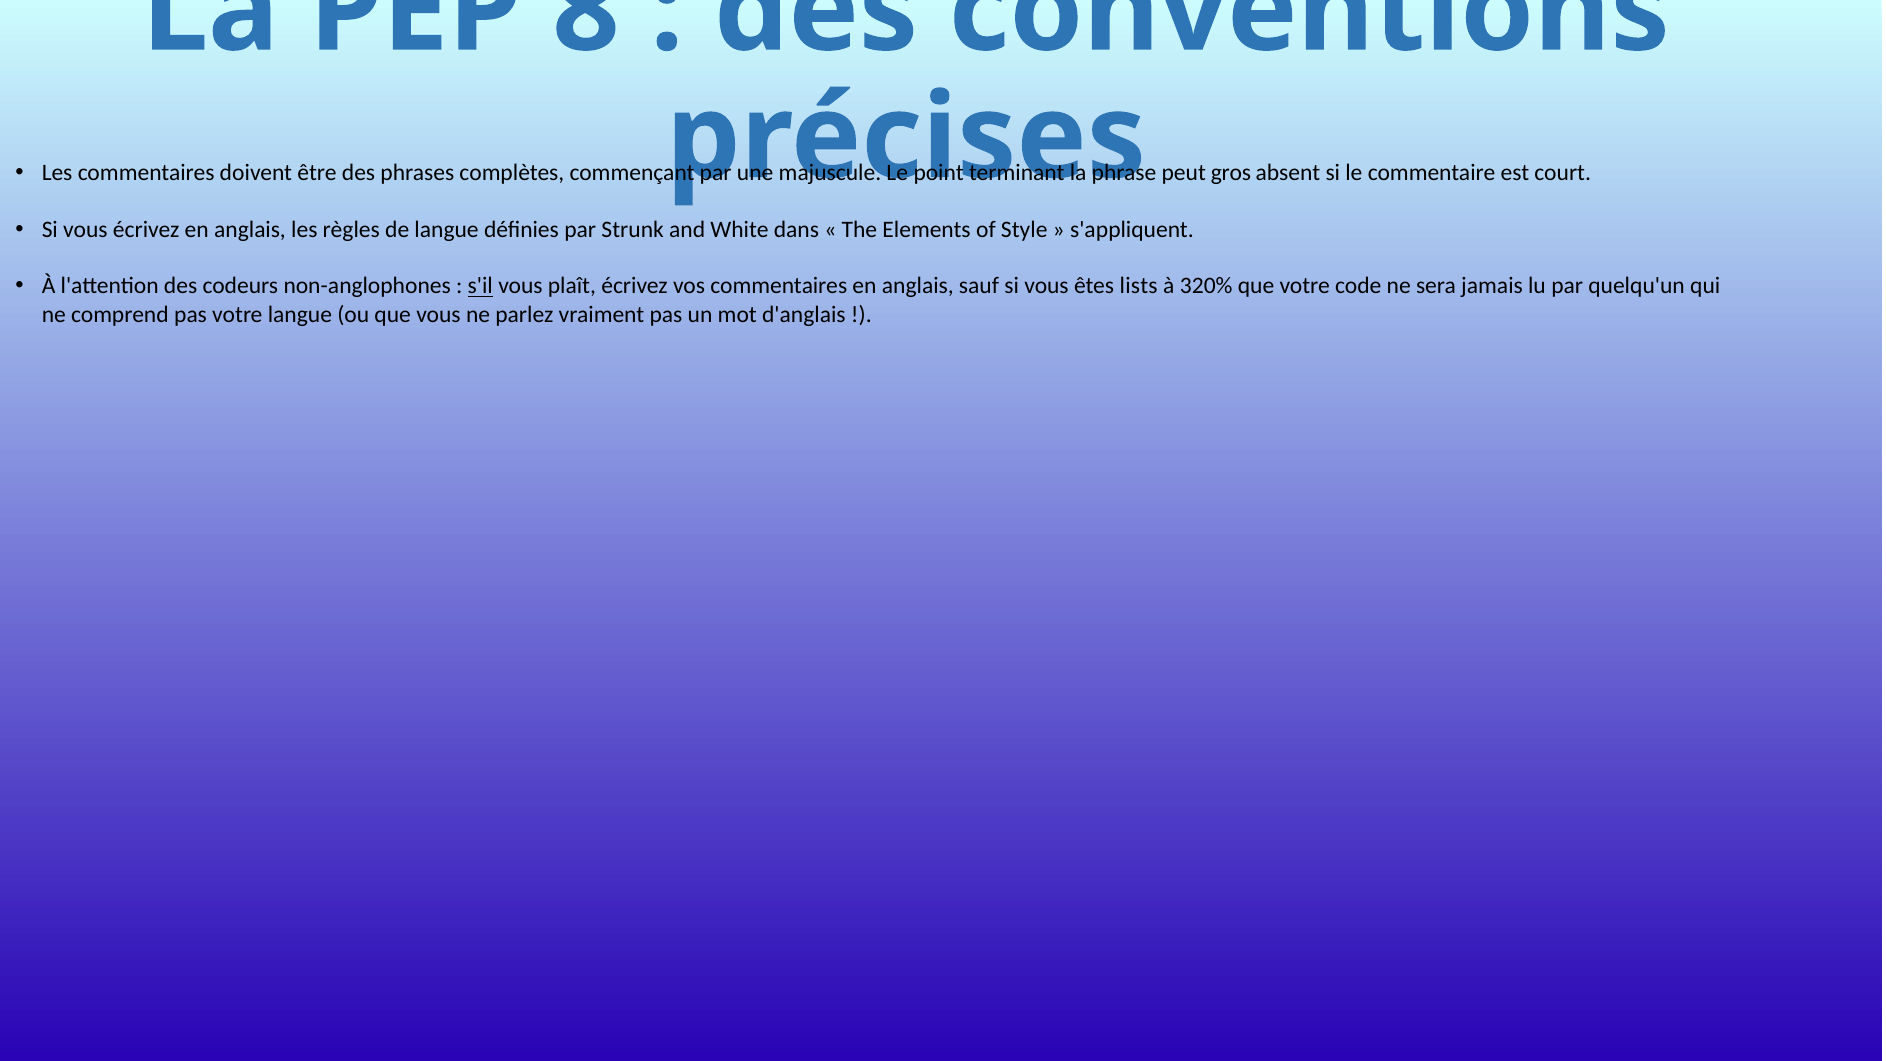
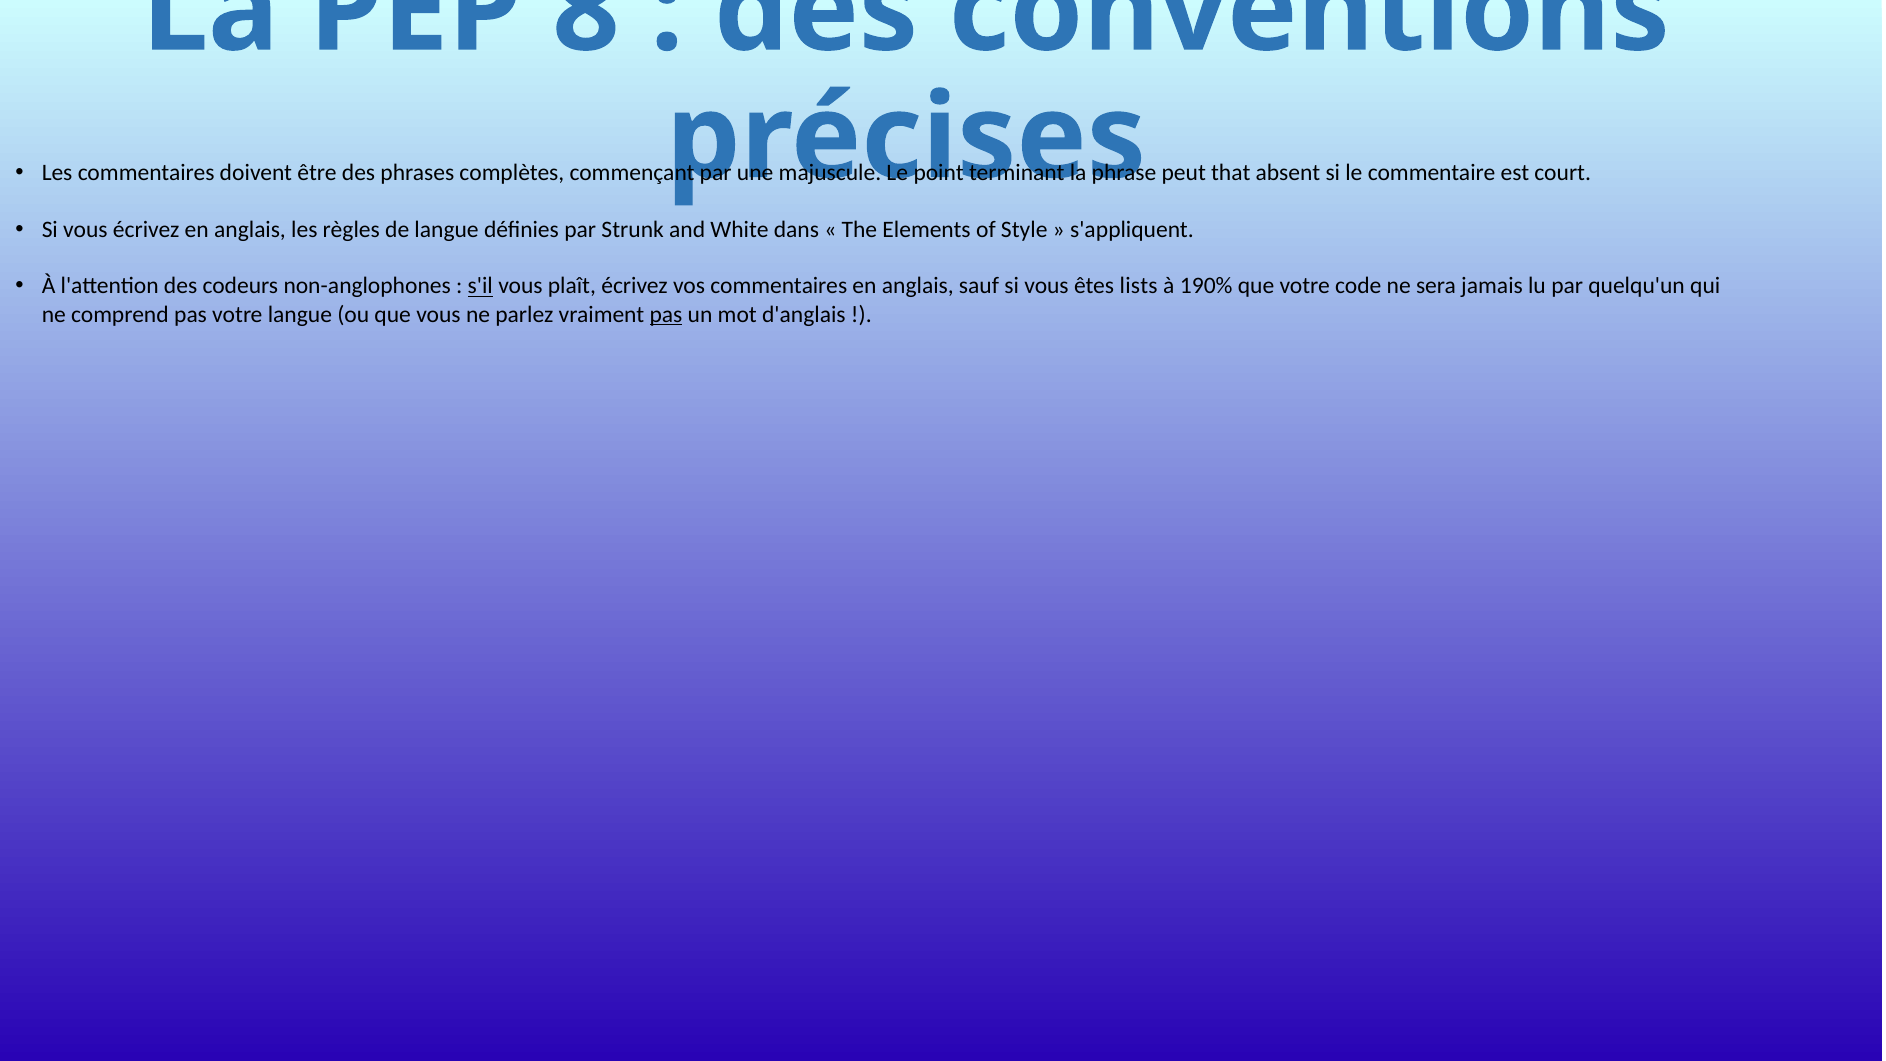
gros: gros -> that
320%: 320% -> 190%
pas at (666, 314) underline: none -> present
